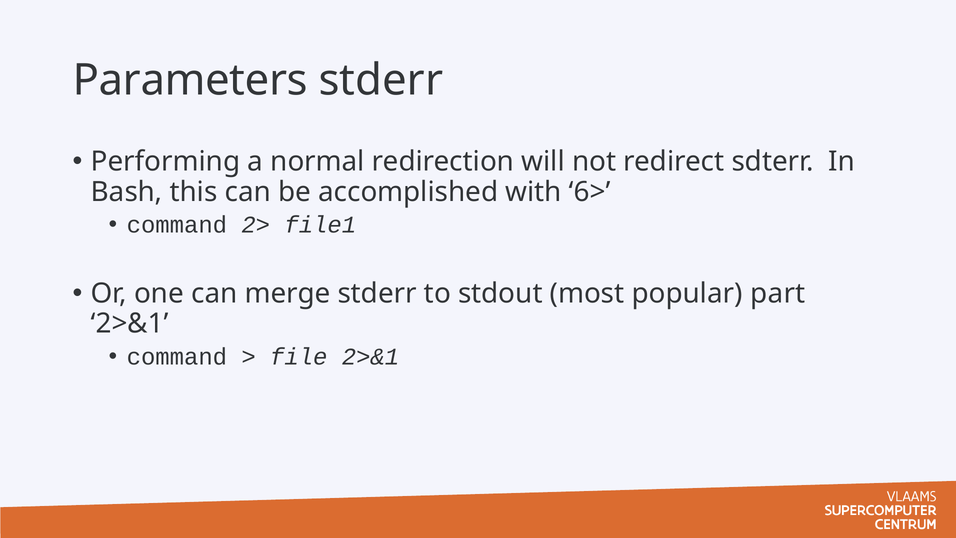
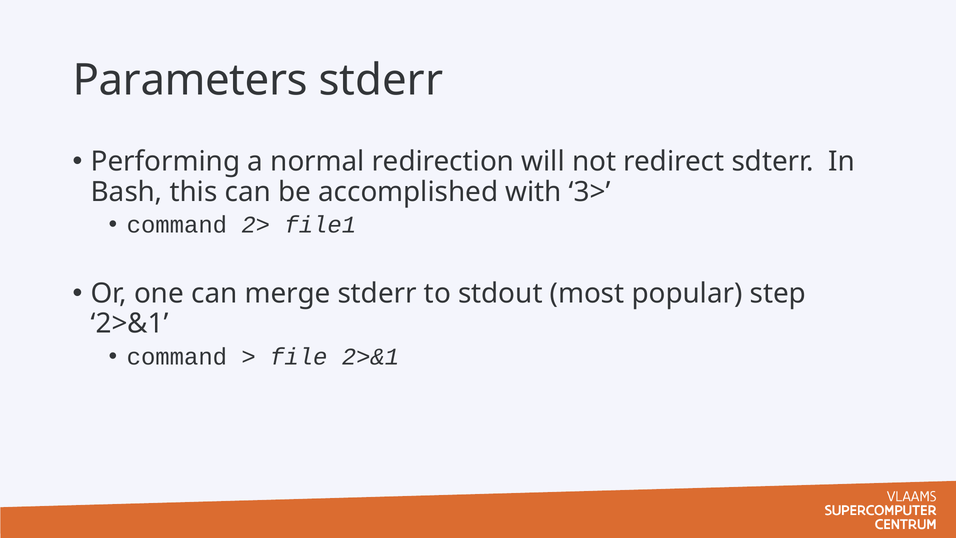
6>: 6> -> 3>
part: part -> step
